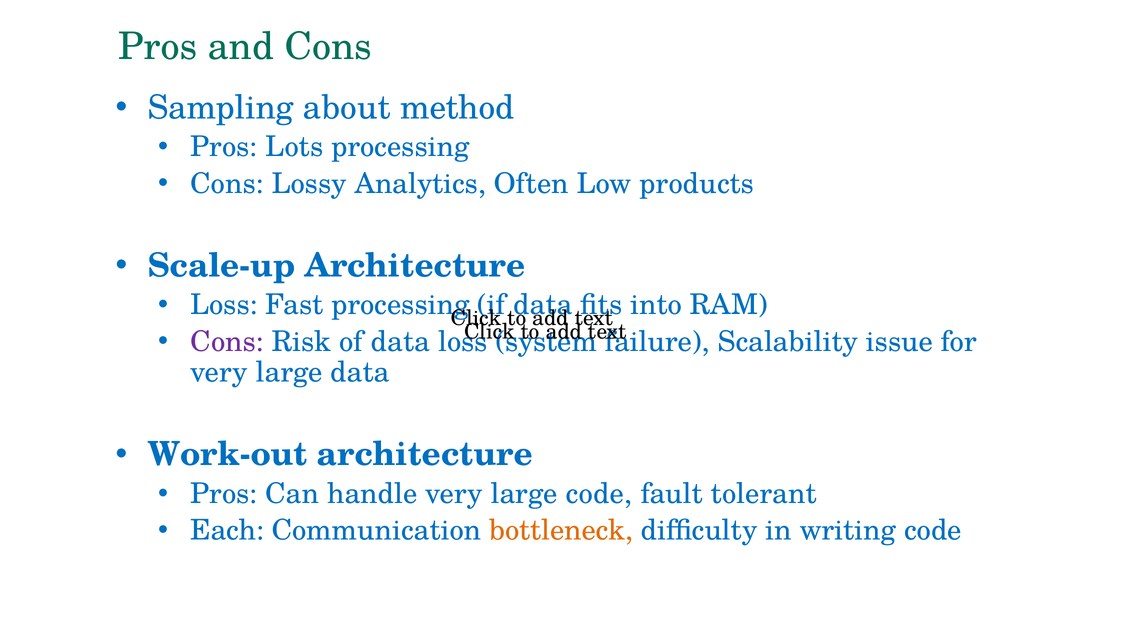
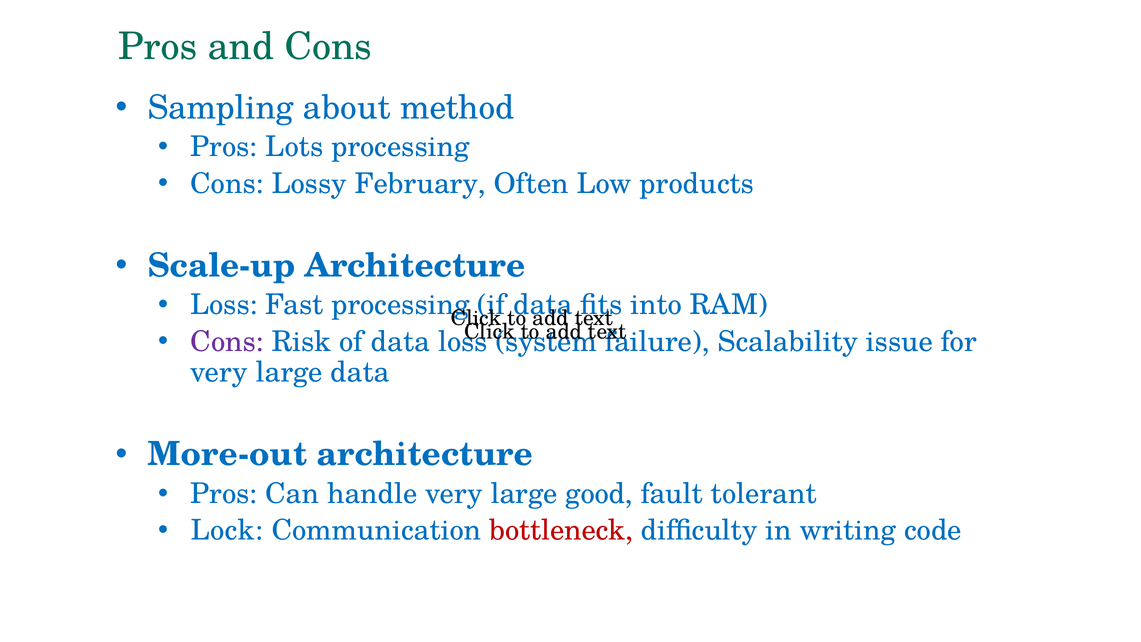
Analytics: Analytics -> February
Work-out: Work-out -> More-out
large code: code -> good
Each: Each -> Lock
bottleneck colour: orange -> red
